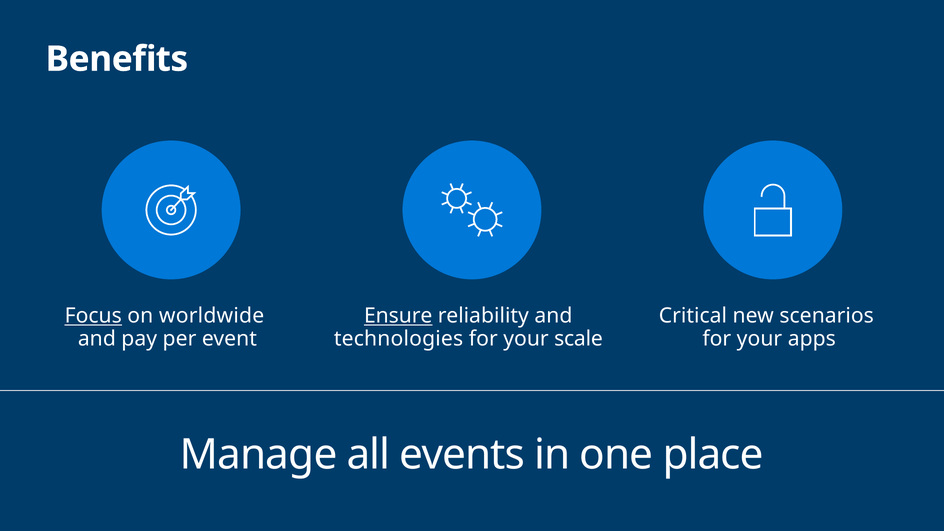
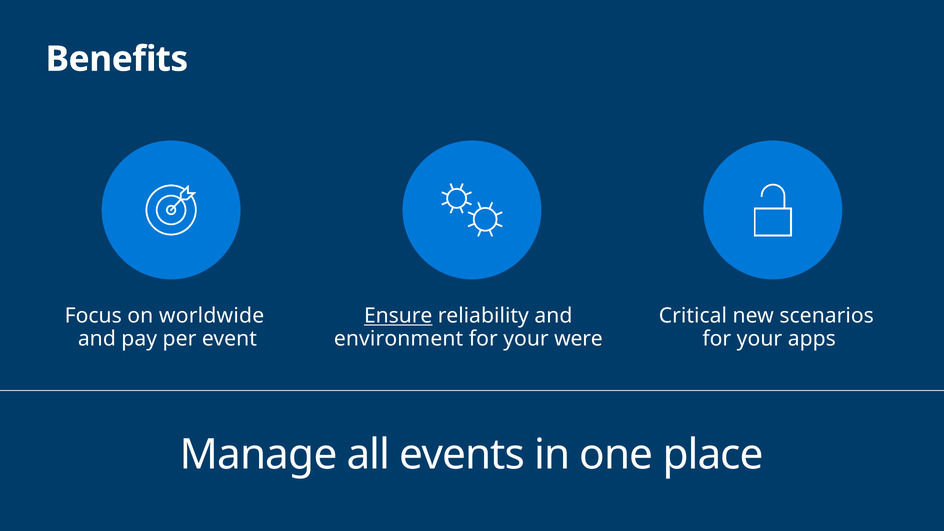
Focus underline: present -> none
technologies: technologies -> environment
scale: scale -> were
